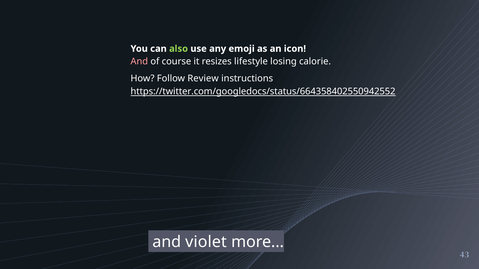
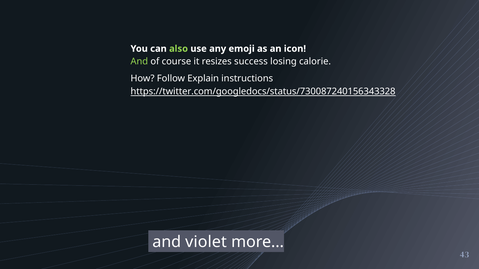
And at (139, 62) colour: pink -> light green
lifestyle: lifestyle -> success
Review: Review -> Explain
https://twitter.com/googledocs/status/664358402550942552: https://twitter.com/googledocs/status/664358402550942552 -> https://twitter.com/googledocs/status/730087240156343328
